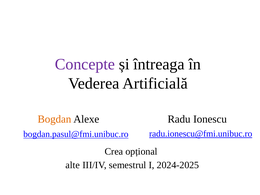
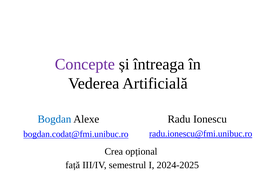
Bogdan colour: orange -> blue
bogdan.pasul@fmi.unibuc.ro: bogdan.pasul@fmi.unibuc.ro -> bogdan.codat@fmi.unibuc.ro
alte: alte -> față
